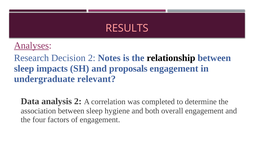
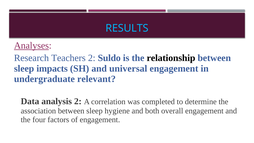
RESULTS colour: pink -> light blue
Decision: Decision -> Teachers
Notes: Notes -> Suldo
proposals: proposals -> universal
